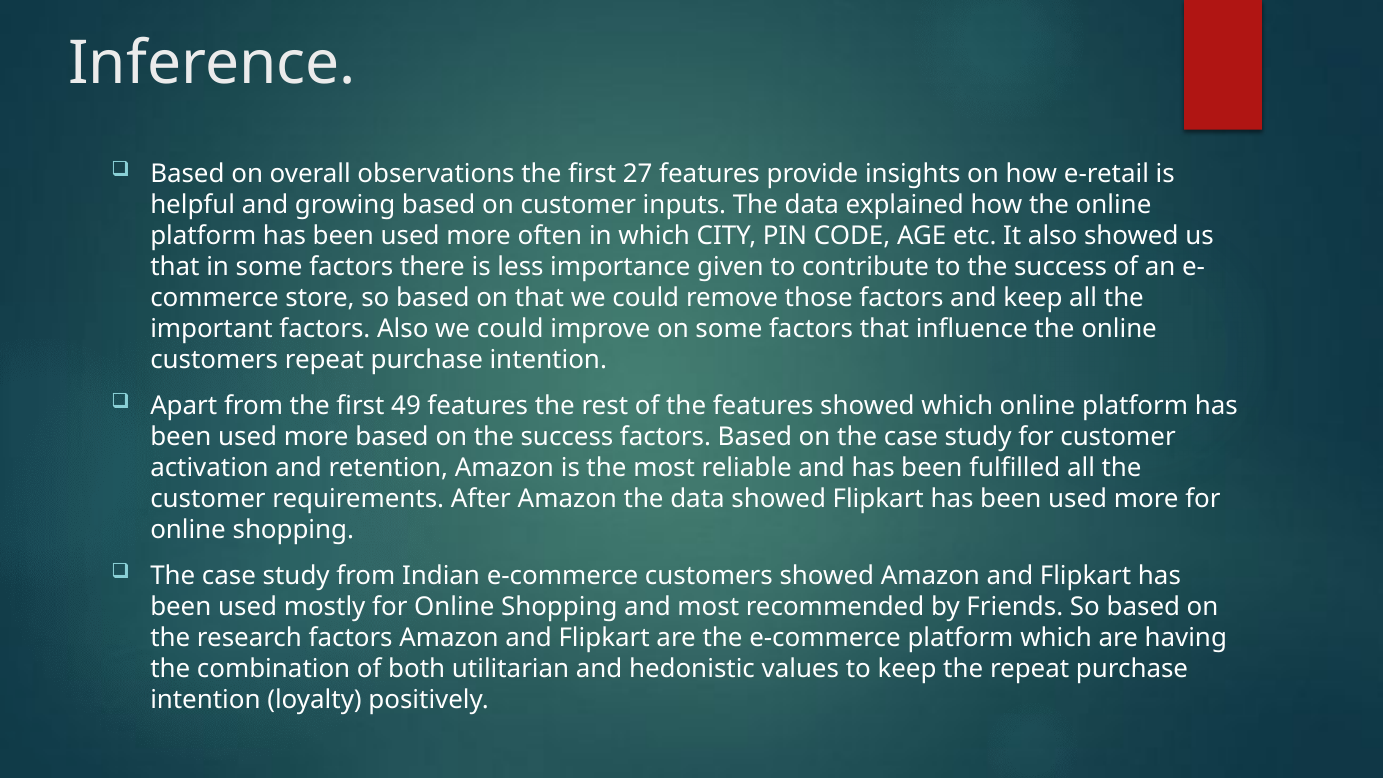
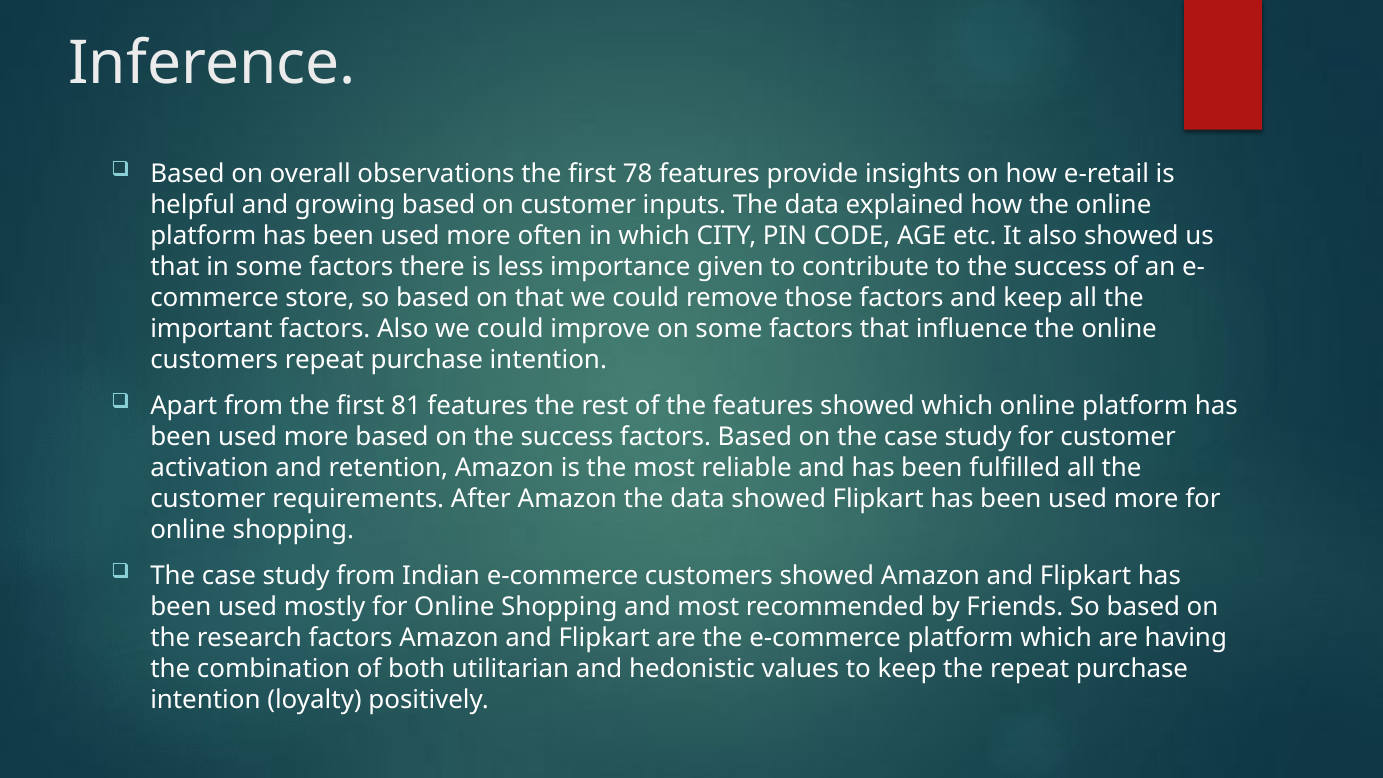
27: 27 -> 78
49: 49 -> 81
